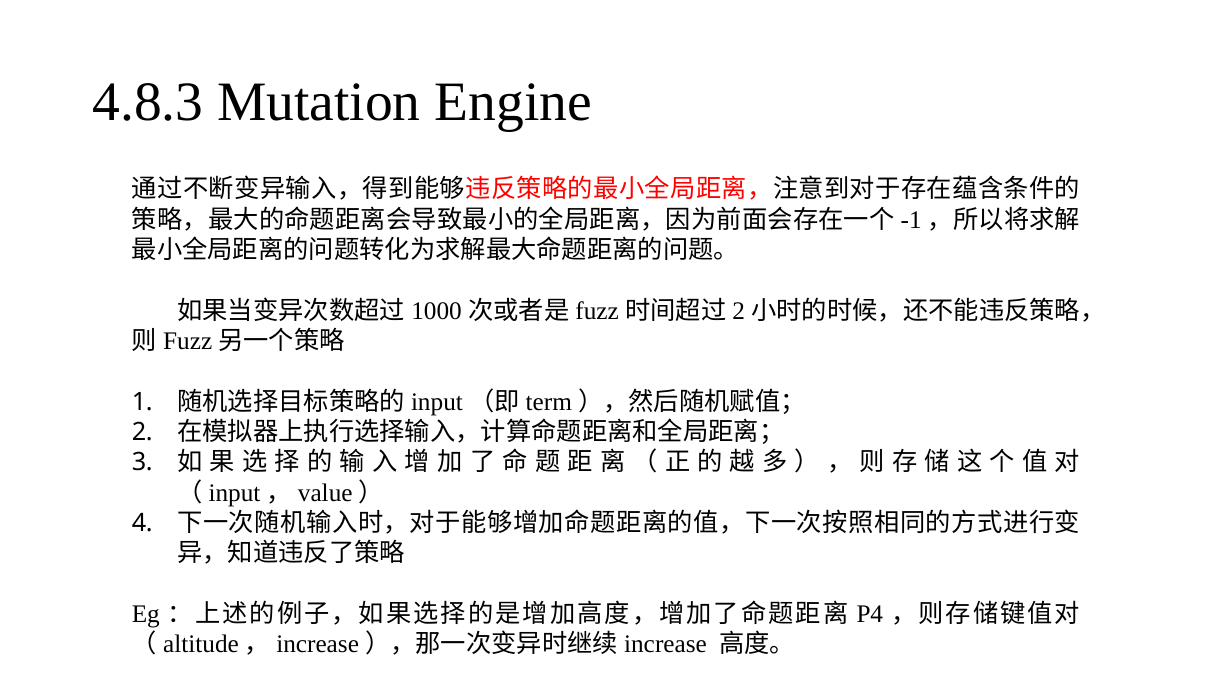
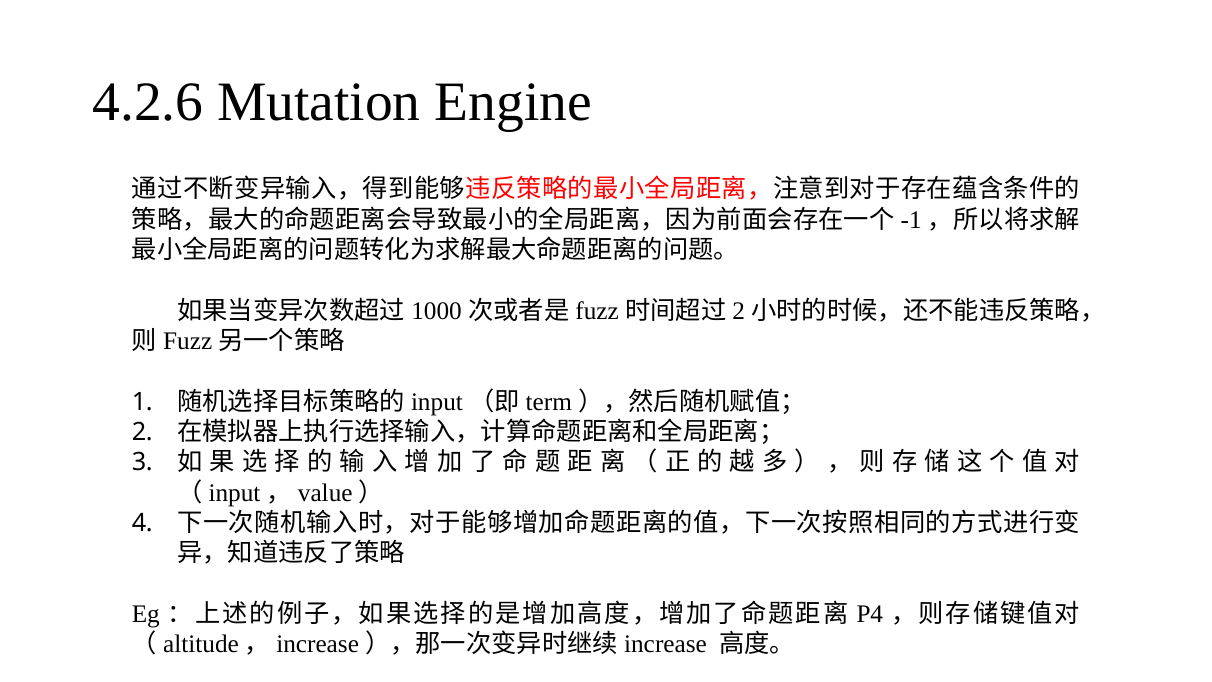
4.8.3: 4.8.3 -> 4.2.6
